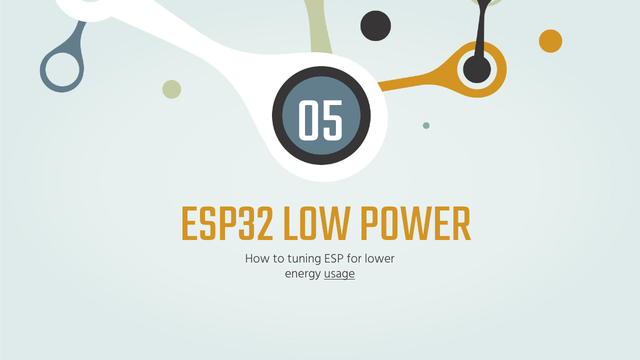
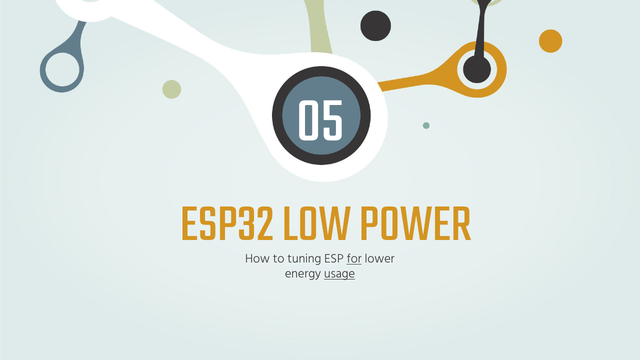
for underline: none -> present
